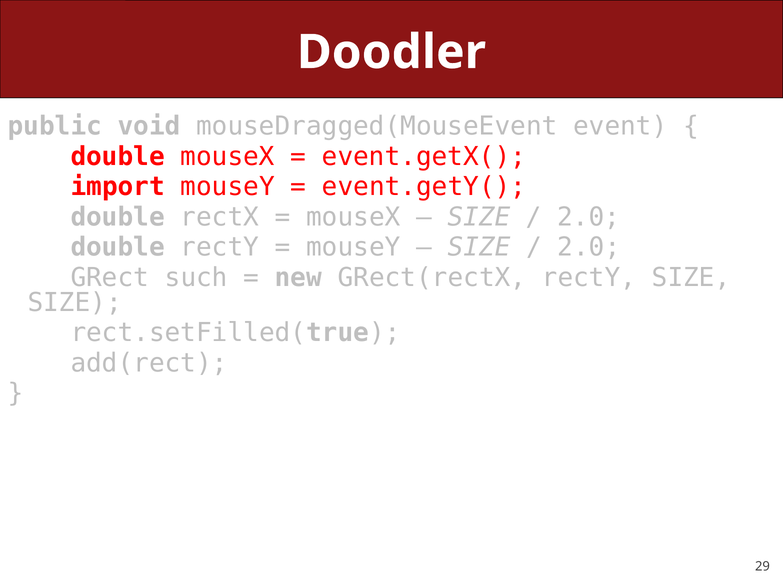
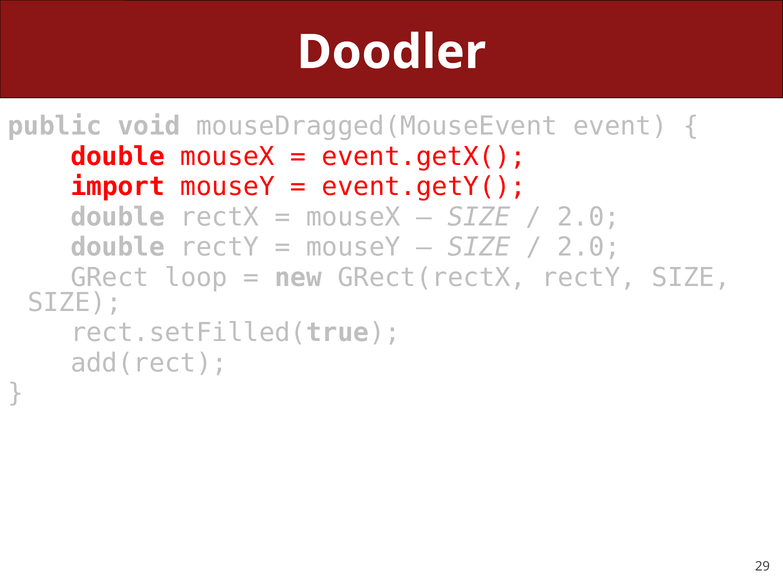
such: such -> loop
